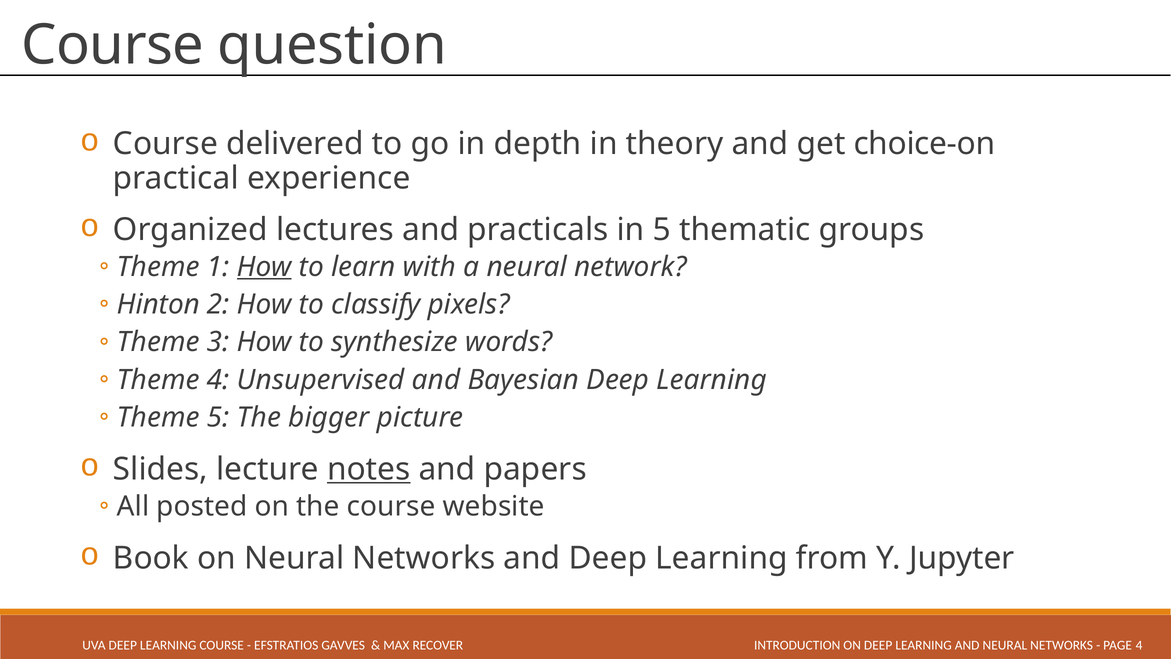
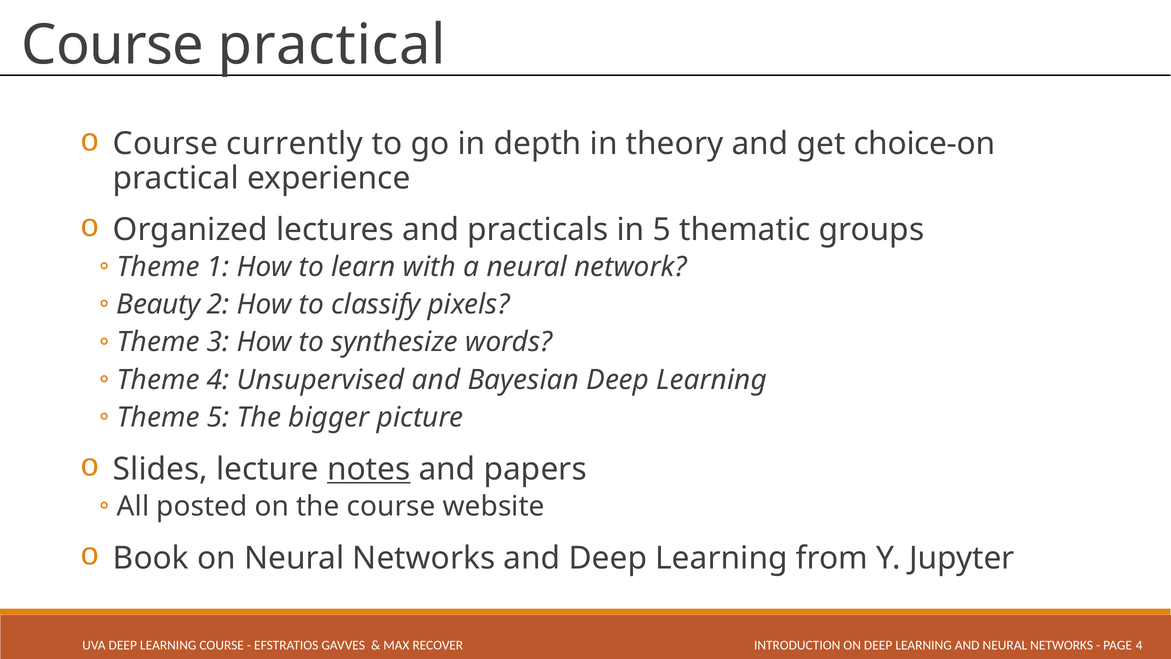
Course question: question -> practical
delivered: delivered -> currently
How at (264, 267) underline: present -> none
Hinton: Hinton -> Beauty
